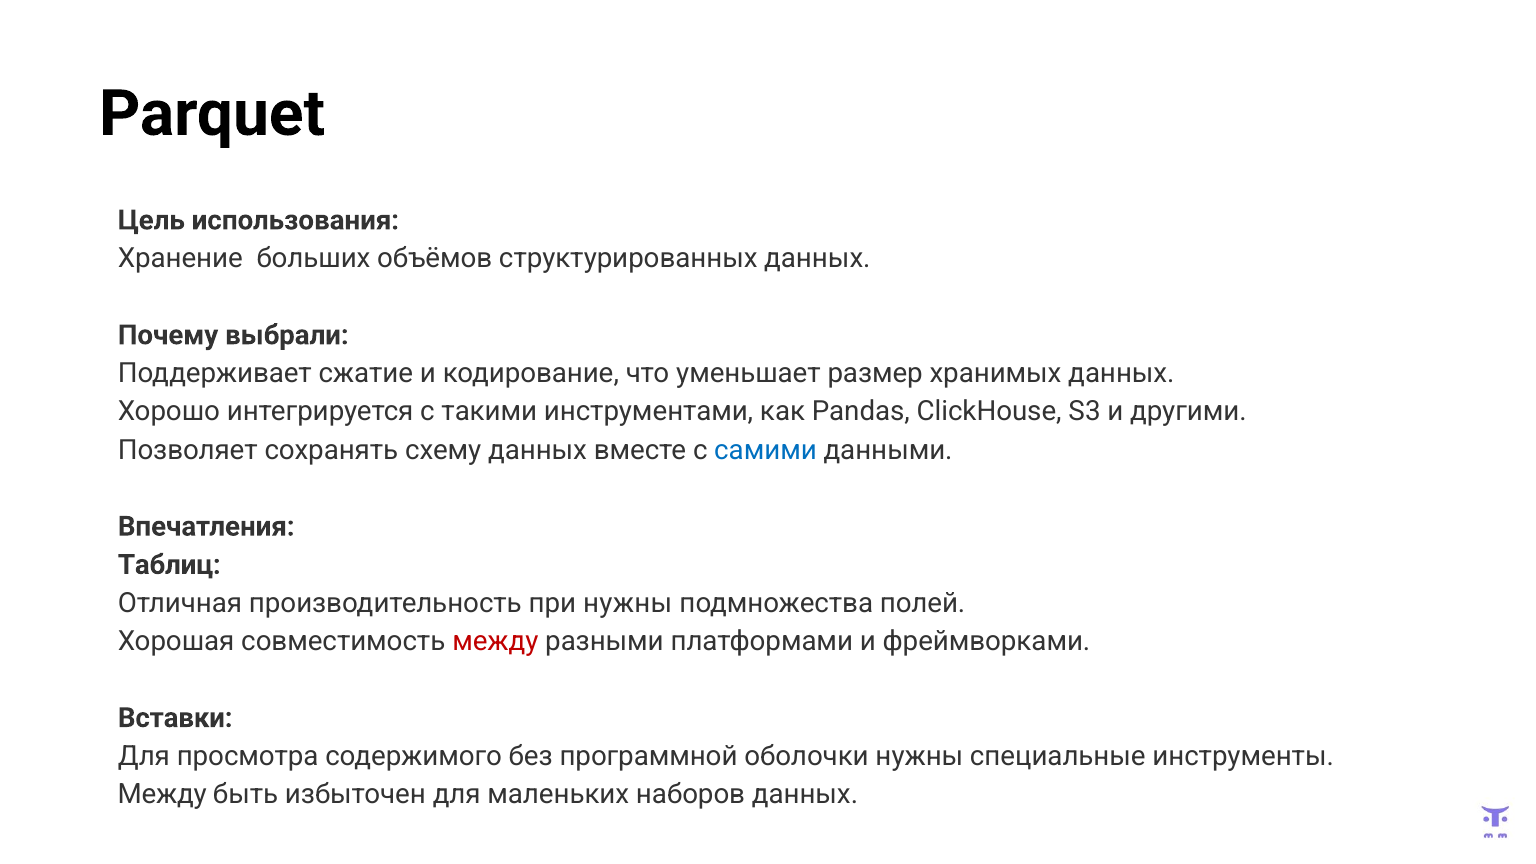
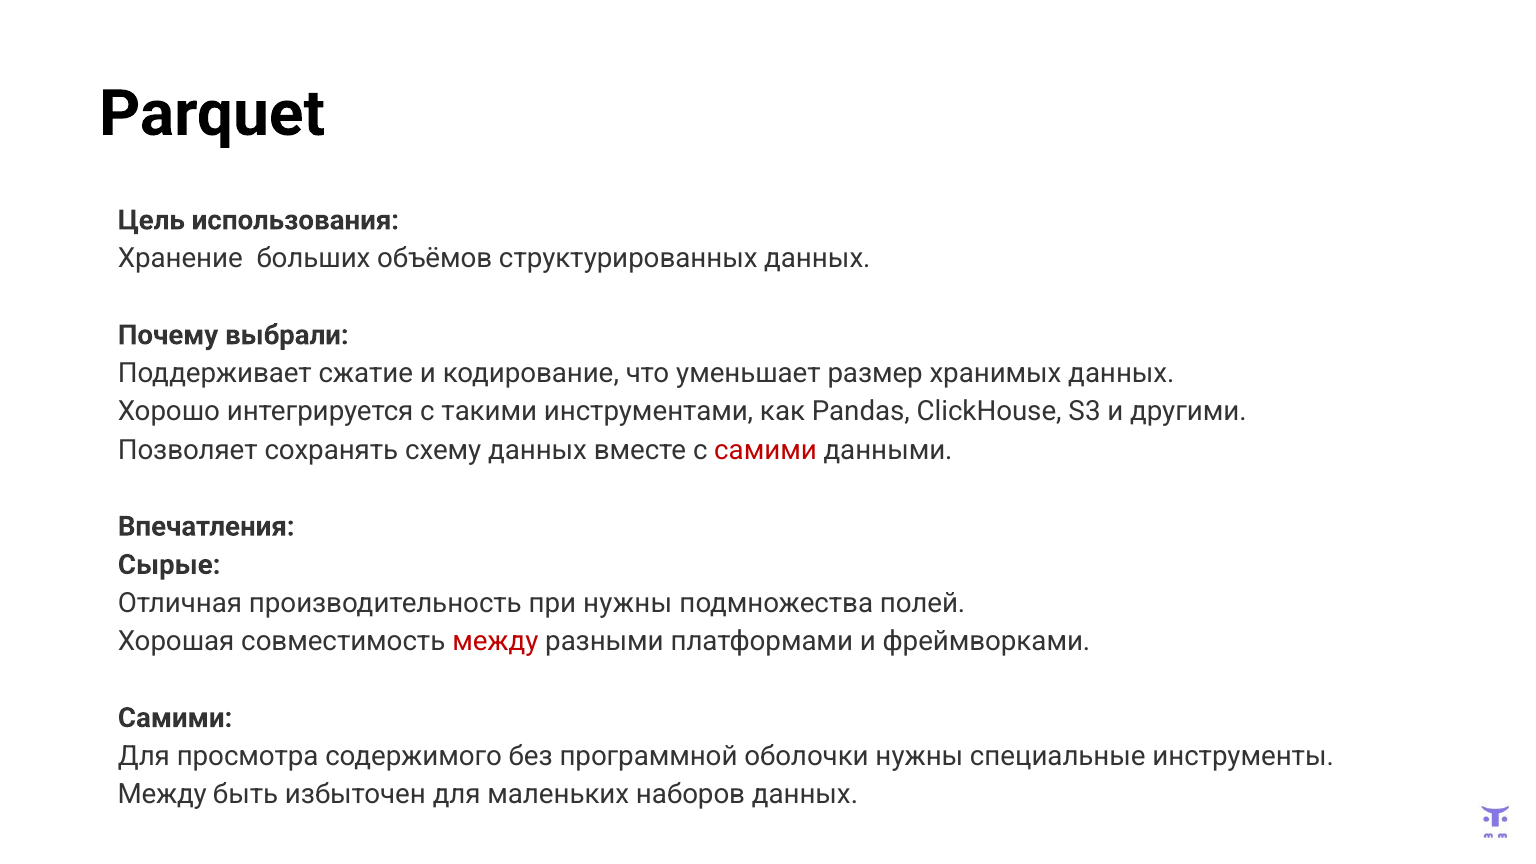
самими at (766, 450) colour: blue -> red
Таблиц: Таблиц -> Сырые
Вставки at (175, 718): Вставки -> Самими
